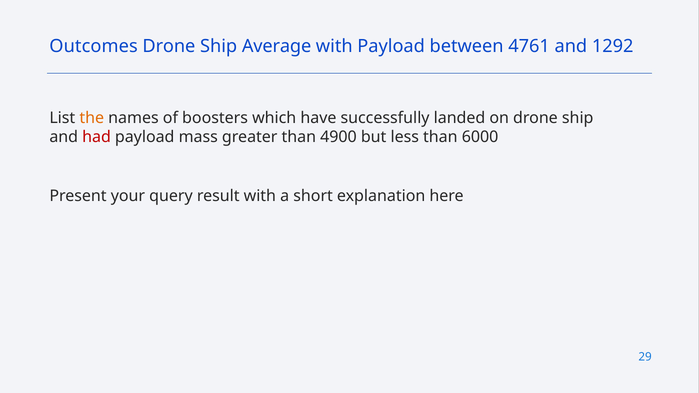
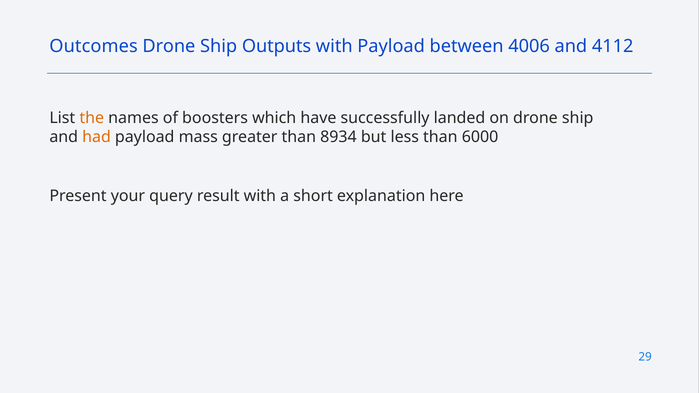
Average: Average -> Outputs
4761: 4761 -> 4006
1292: 1292 -> 4112
had colour: red -> orange
4900: 4900 -> 8934
